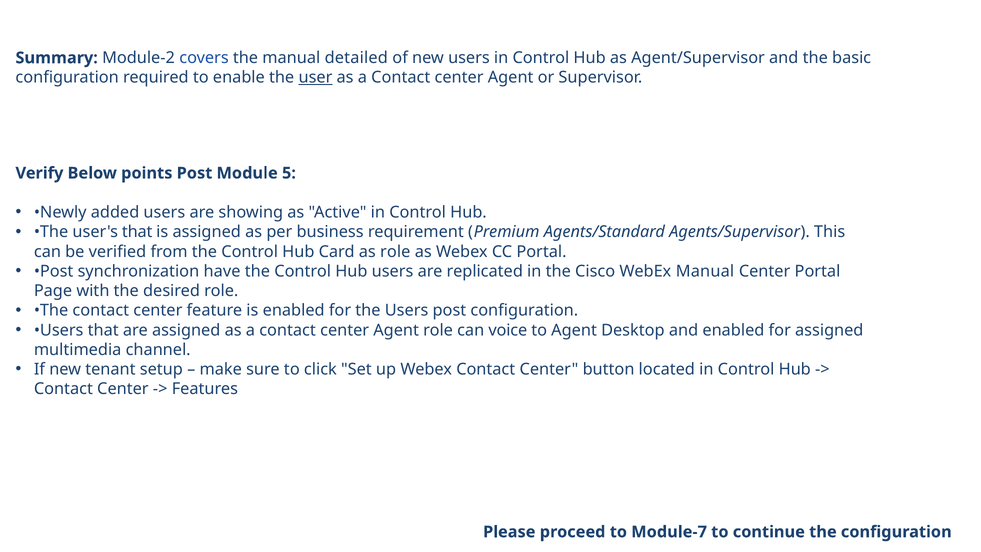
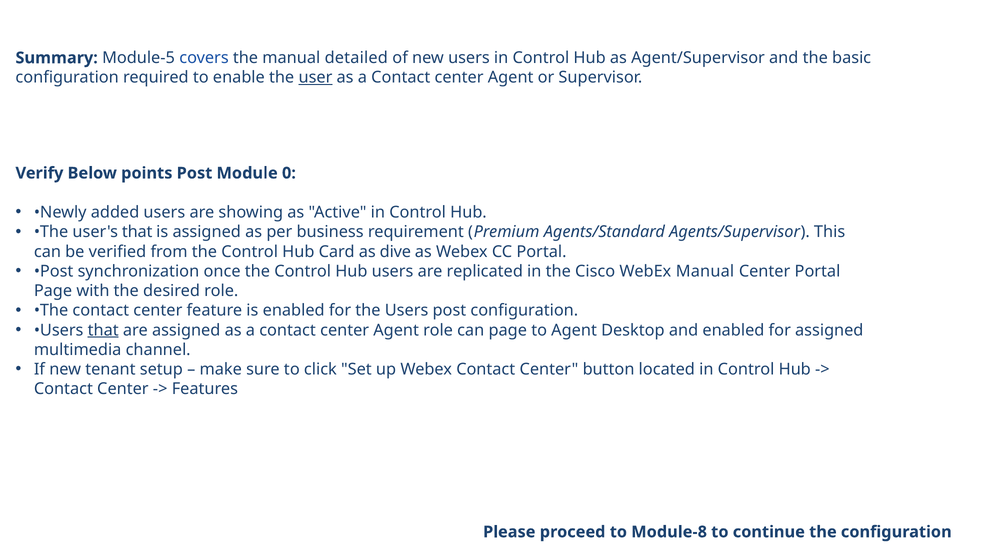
Module-2: Module-2 -> Module-5
5: 5 -> 0
as role: role -> dive
have: have -> once
that at (103, 330) underline: none -> present
can voice: voice -> page
Module-7: Module-7 -> Module-8
